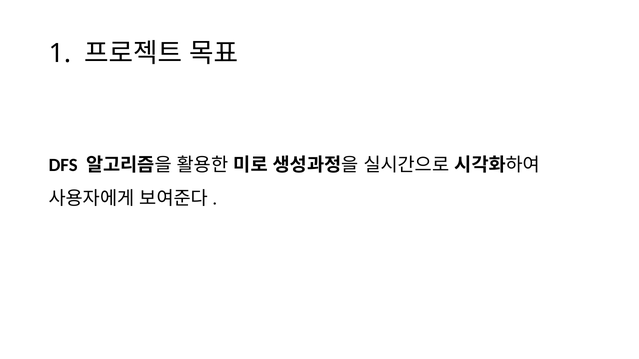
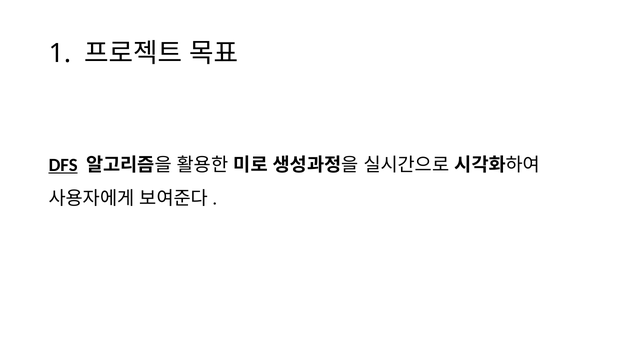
DFS underline: none -> present
